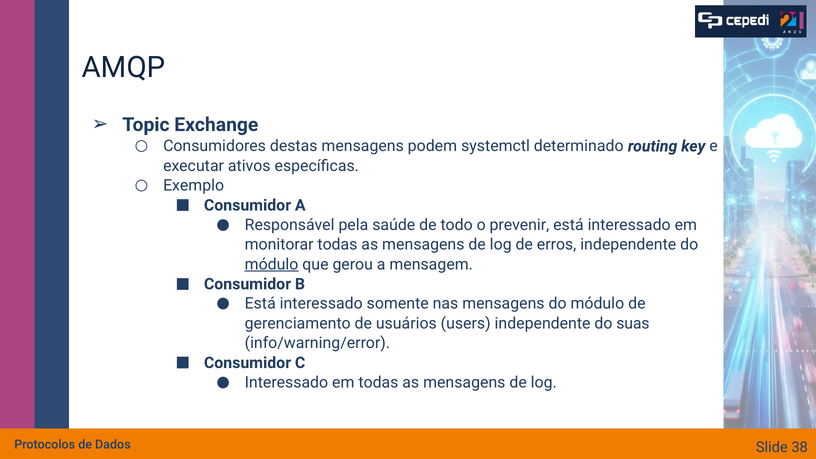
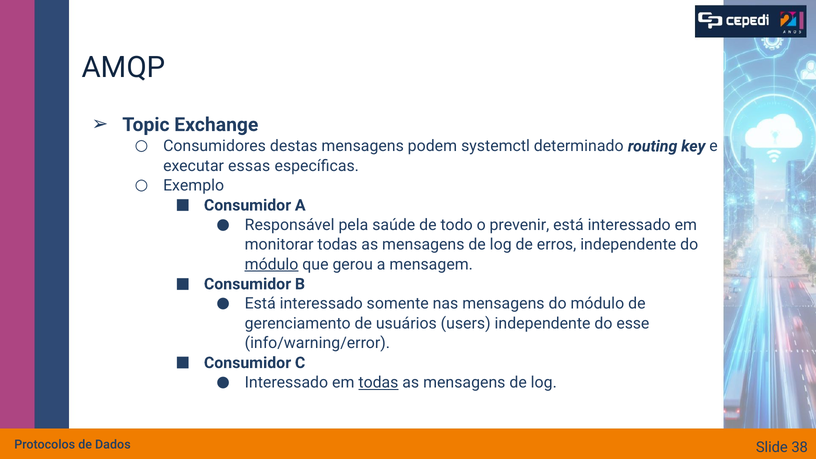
ativos: ativos -> essas
suas: suas -> esse
todas at (378, 383) underline: none -> present
